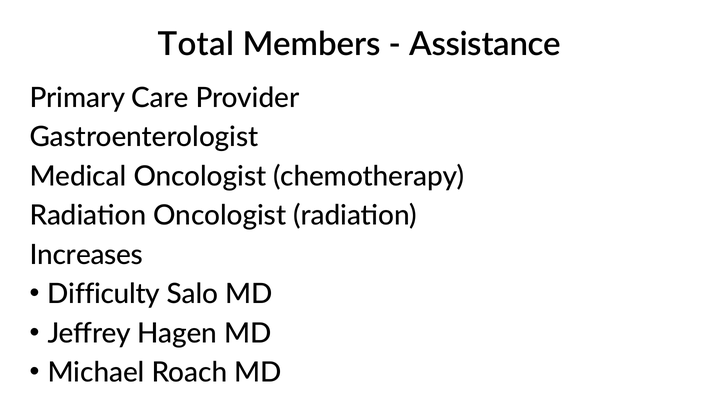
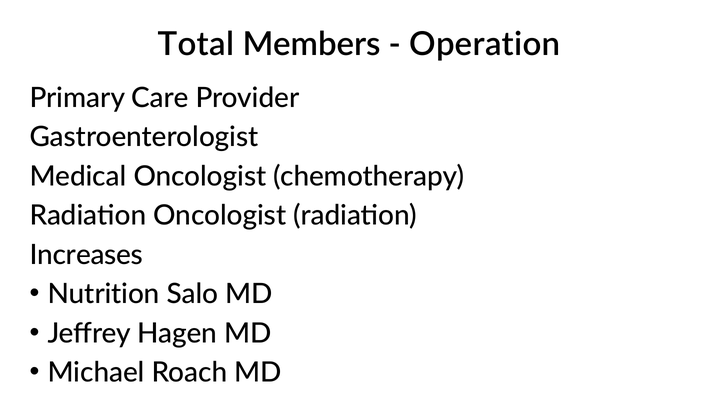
Assistance: Assistance -> Operation
Difficulty: Difficulty -> Nutrition
